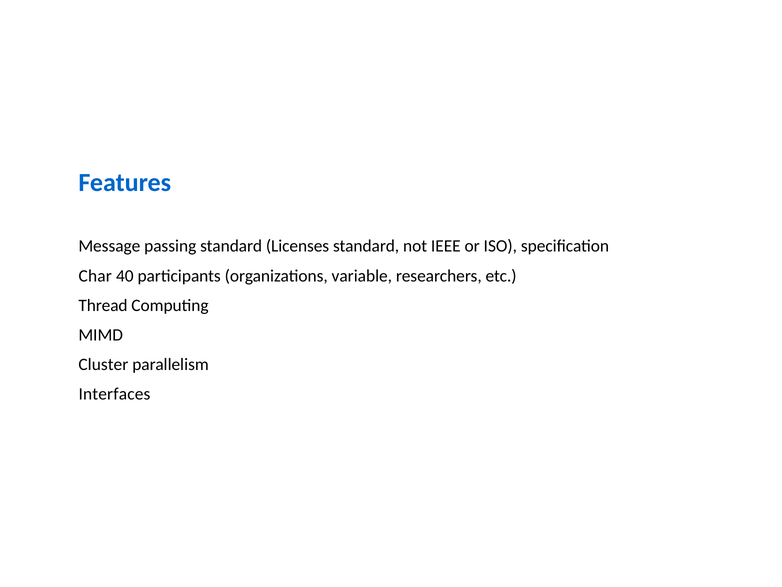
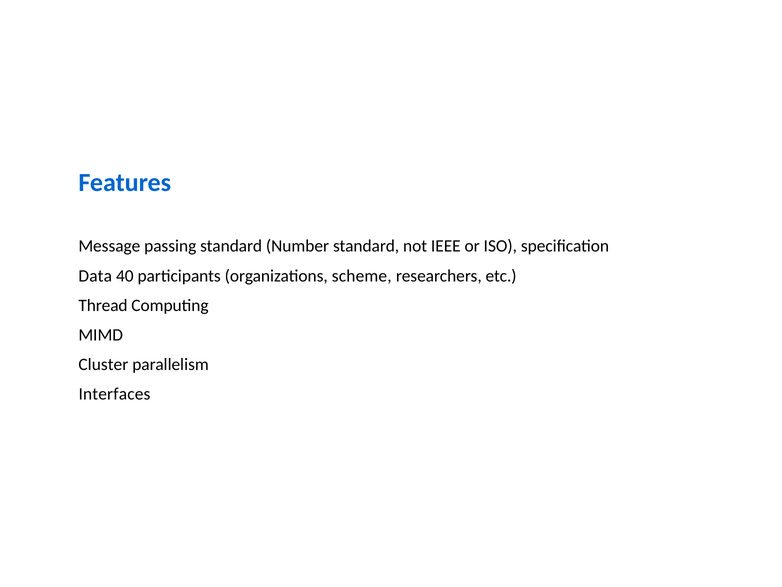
Licenses: Licenses -> Number
Char: Char -> Data
variable: variable -> scheme
